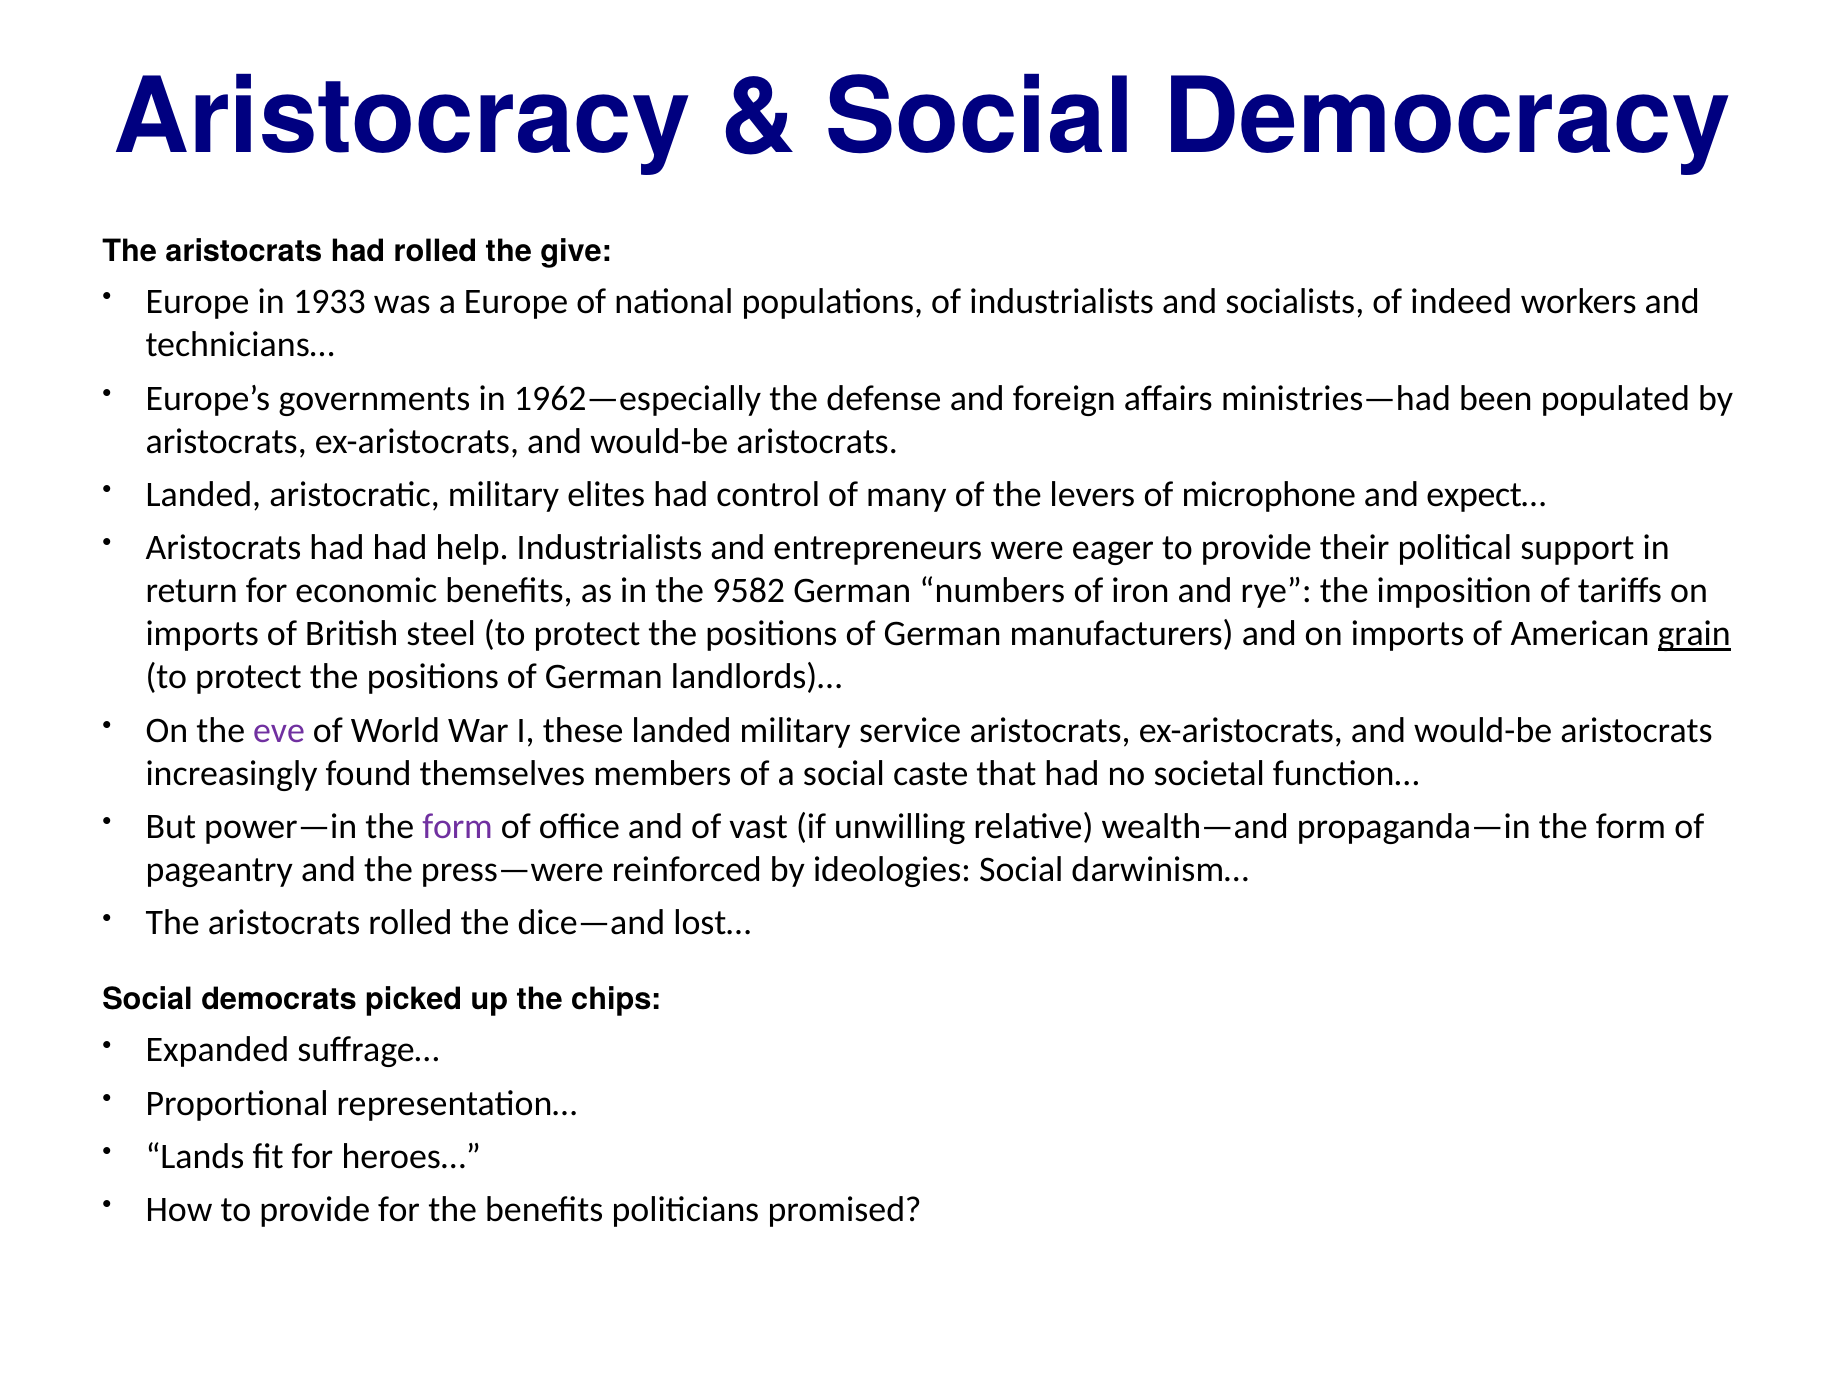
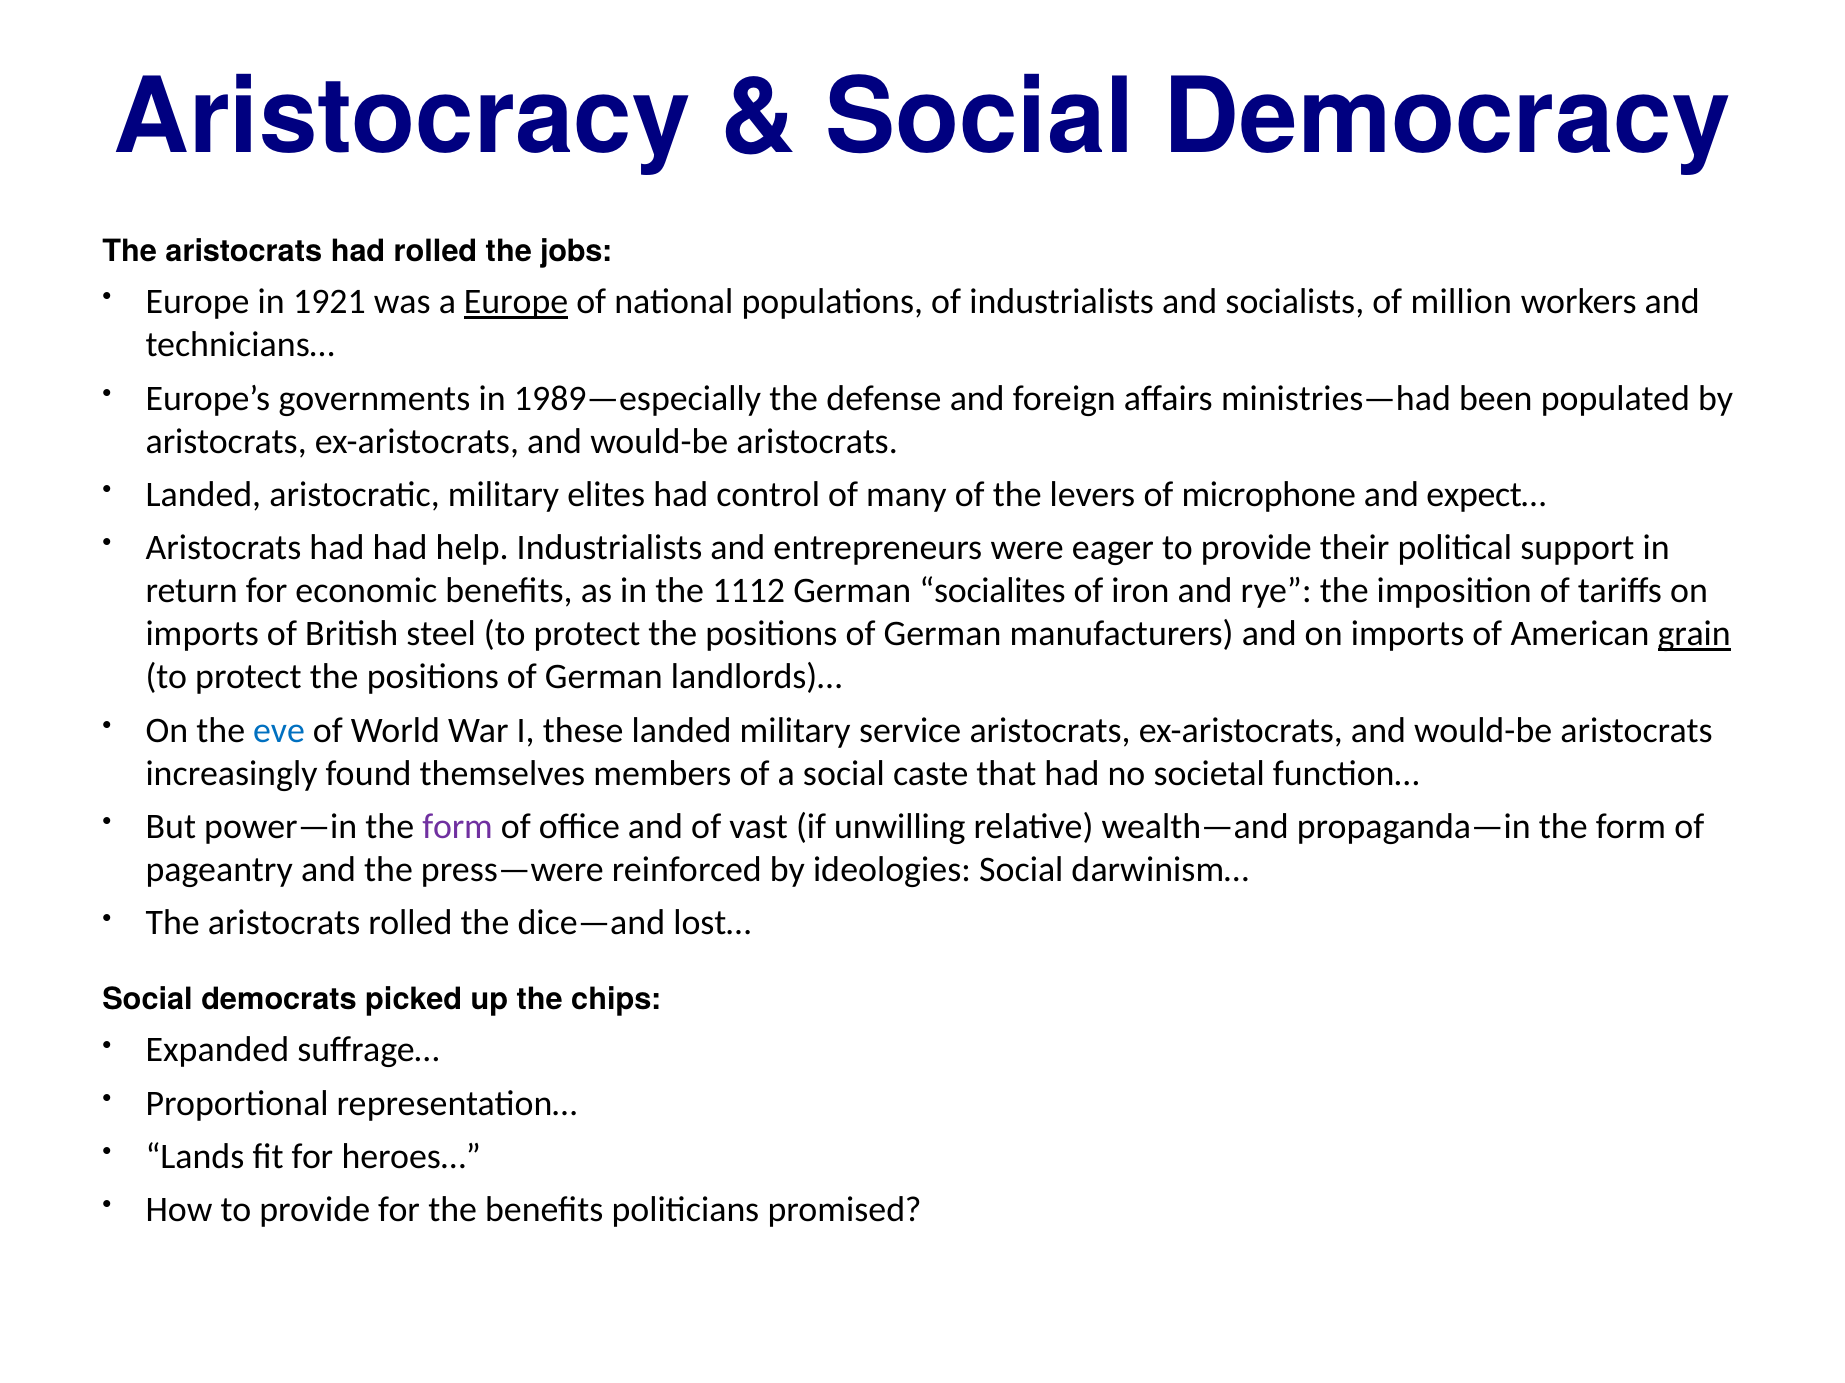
give: give -> jobs
1933: 1933 -> 1921
Europe at (516, 302) underline: none -> present
indeed: indeed -> million
1962—especially: 1962—especially -> 1989—especially
9582: 9582 -> 1112
numbers: numbers -> socialites
eve colour: purple -> blue
